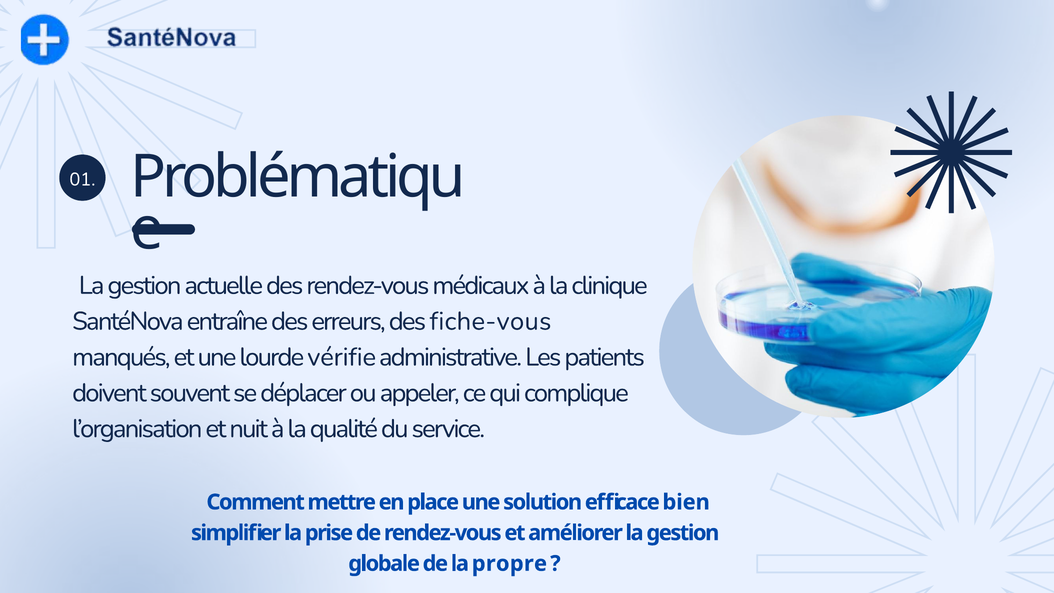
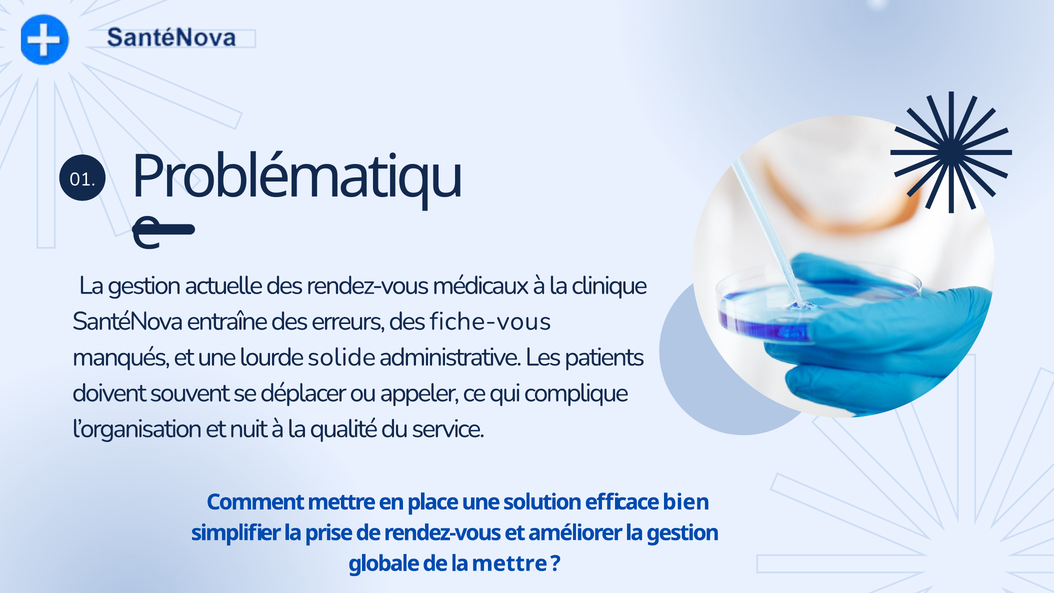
vérifie: vérifie -> solide
la propre: propre -> mettre
